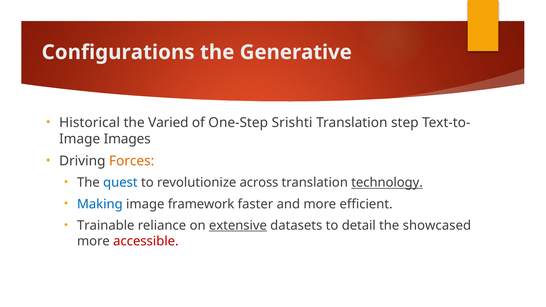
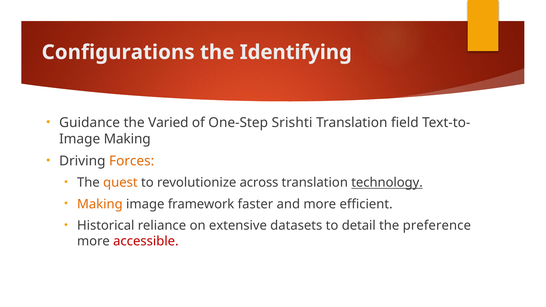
Generative: Generative -> Identifying
Historical: Historical -> Guidance
step: step -> field
Image Images: Images -> Making
quest colour: blue -> orange
Making at (100, 204) colour: blue -> orange
Trainable: Trainable -> Historical
extensive underline: present -> none
showcased: showcased -> preference
